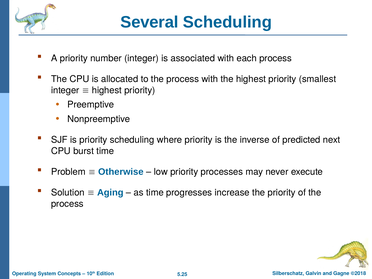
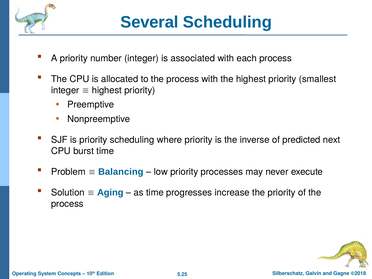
Otherwise: Otherwise -> Balancing
